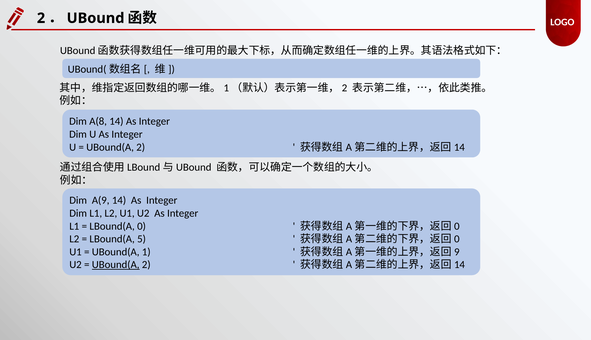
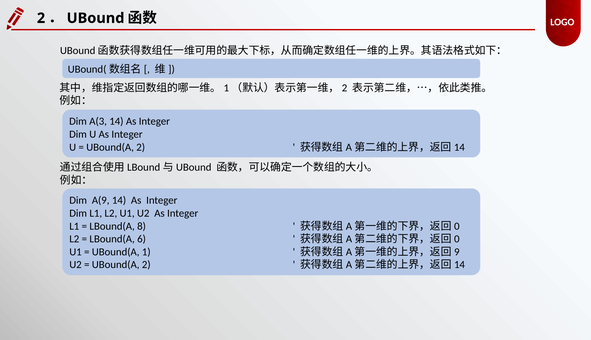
A(8: A(8 -> A(3
0: 0 -> 8
5: 5 -> 6
UBound(A at (116, 265) underline: present -> none
